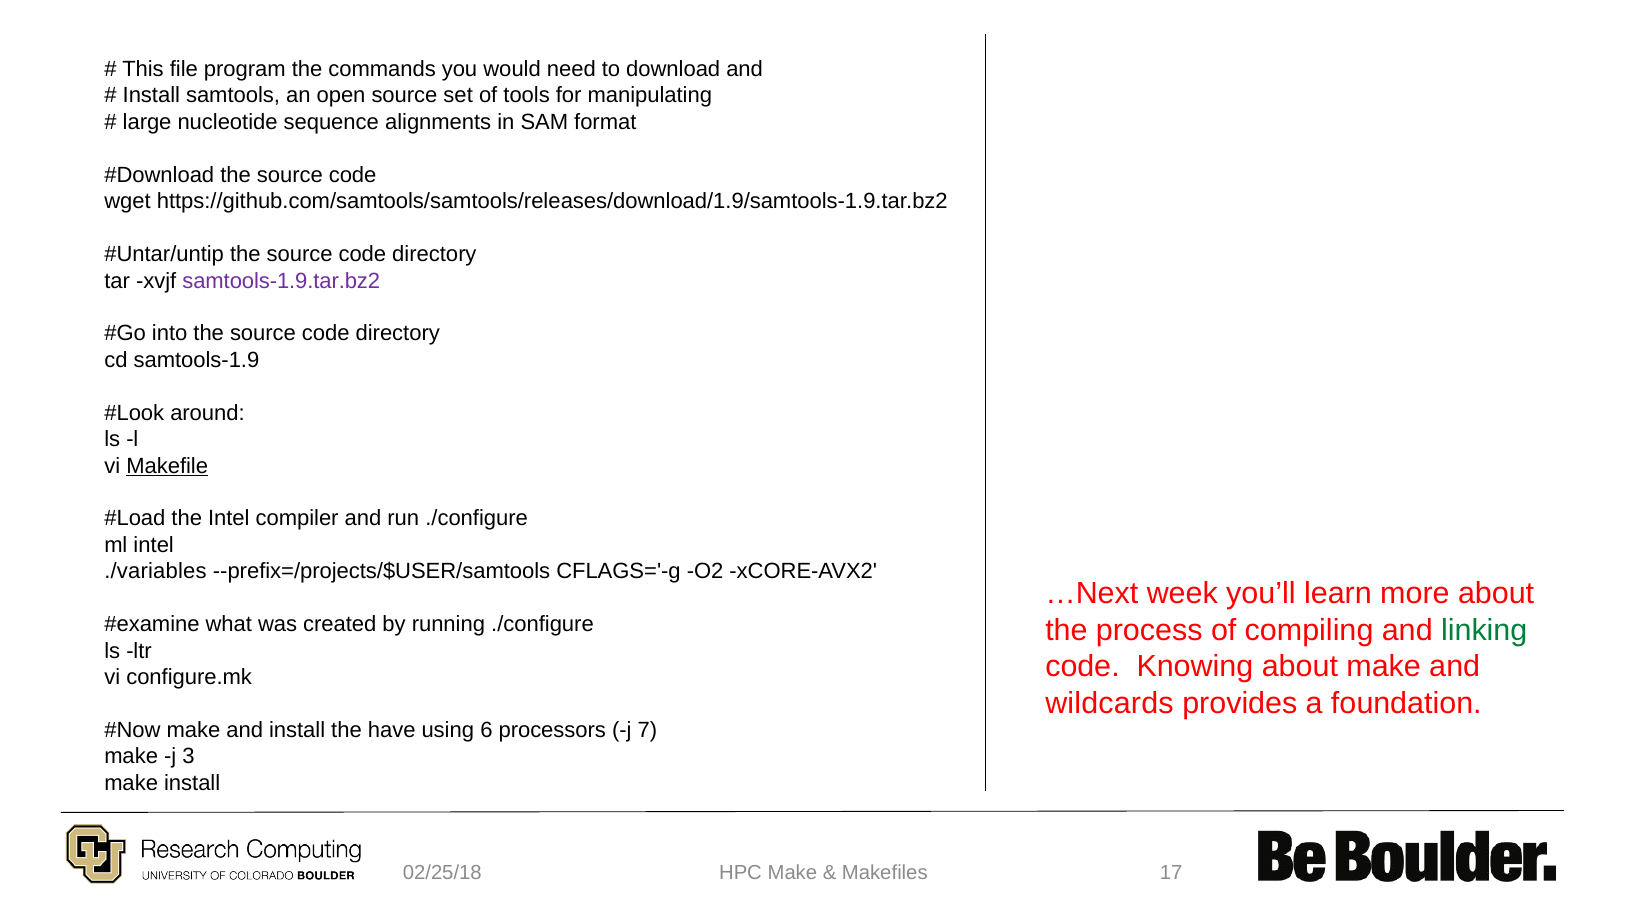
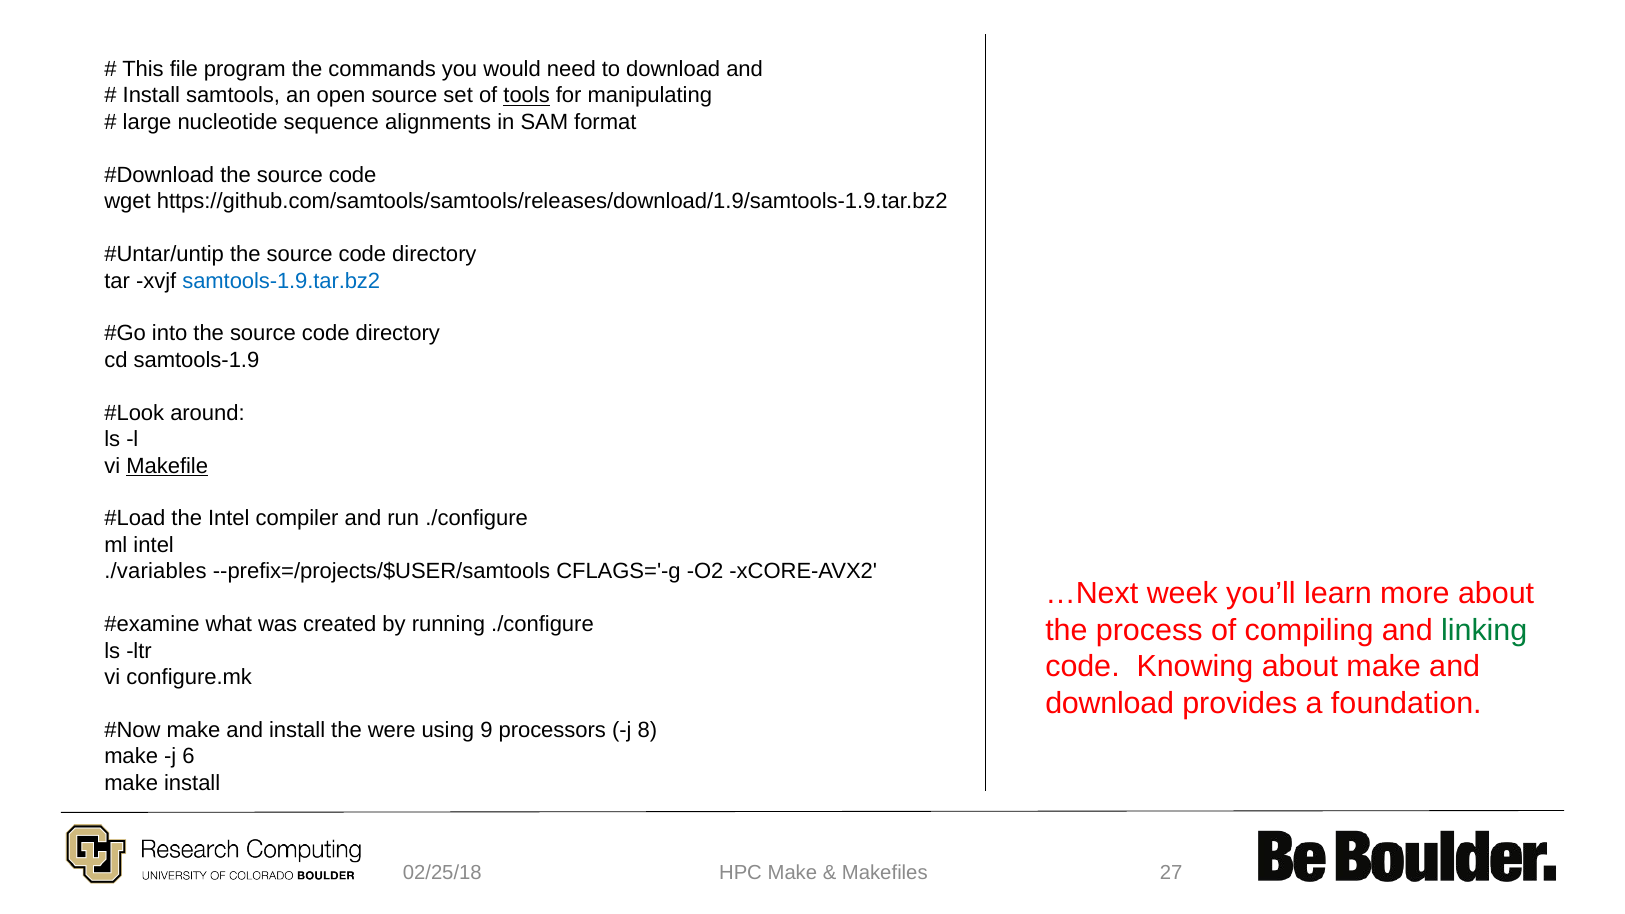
tools underline: none -> present
samtools-1.9.tar.bz2 colour: purple -> blue
wildcards at (1109, 703): wildcards -> download
have: have -> were
6: 6 -> 9
7: 7 -> 8
3: 3 -> 6
17: 17 -> 27
